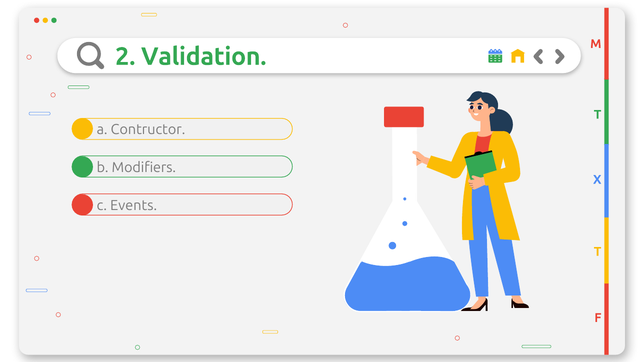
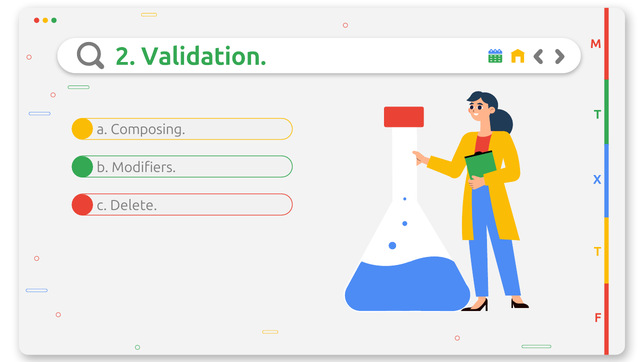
Contructor: Contructor -> Composing
Events: Events -> Delete
